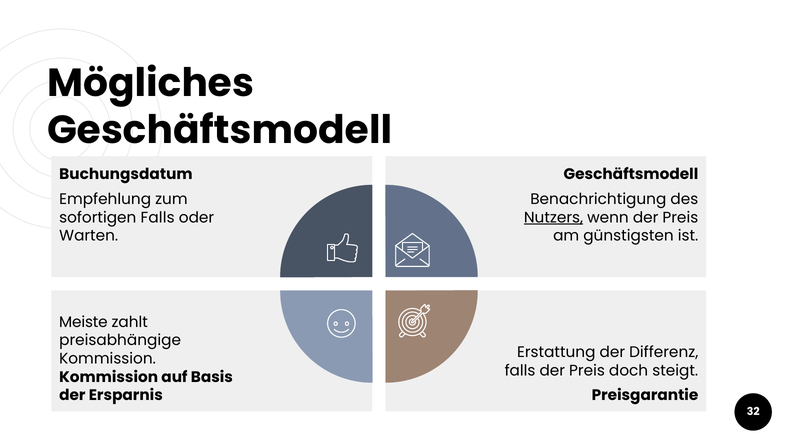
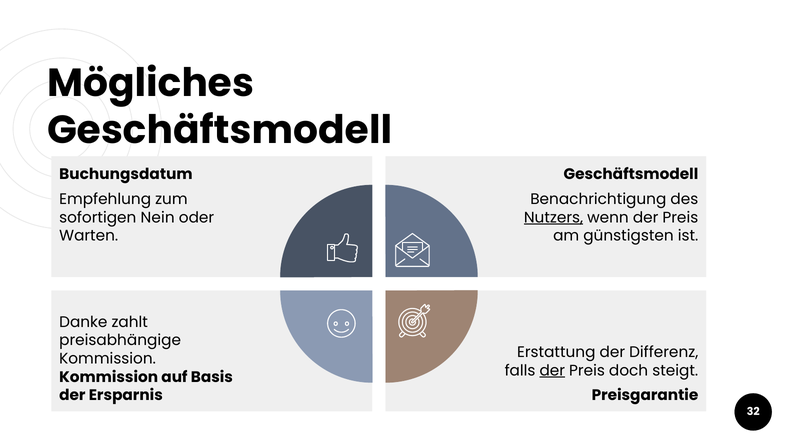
sofortigen Falls: Falls -> Nein
Meiste: Meiste -> Danke
der at (552, 370) underline: none -> present
